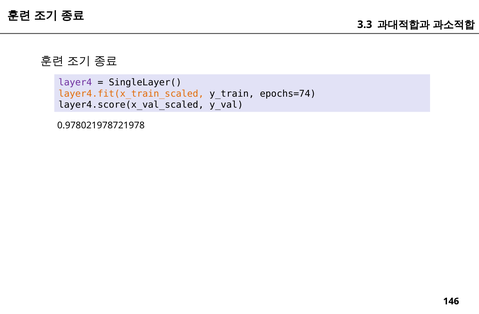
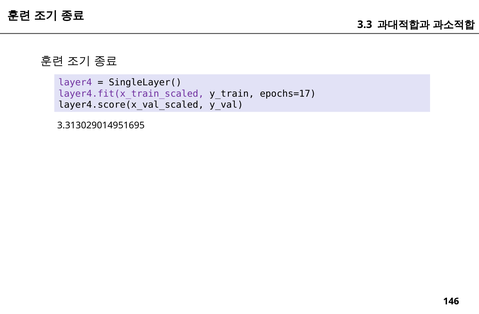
layer4.fit(x_train_scaled colour: orange -> purple
epochs=74: epochs=74 -> epochs=17
0.978021978721978: 0.978021978721978 -> 3.313029014951695
